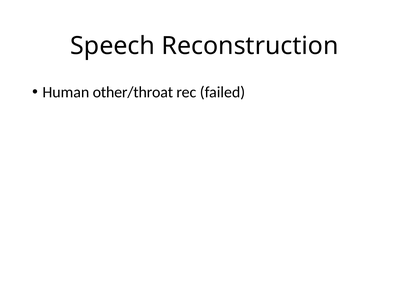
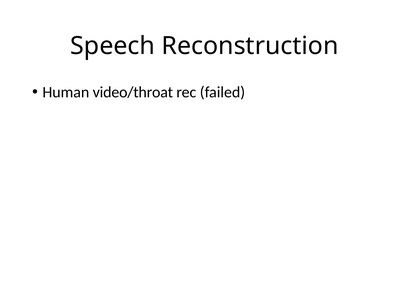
other/throat: other/throat -> video/throat
